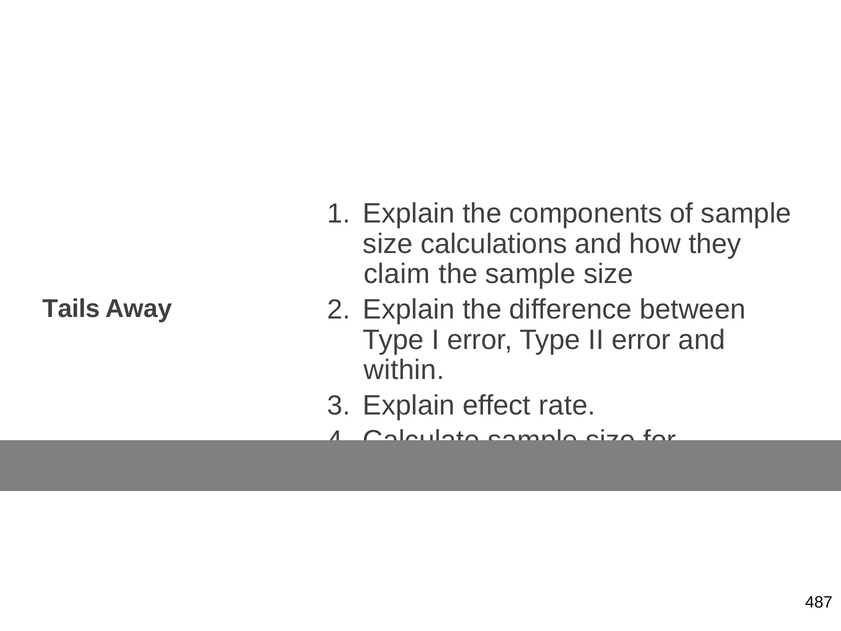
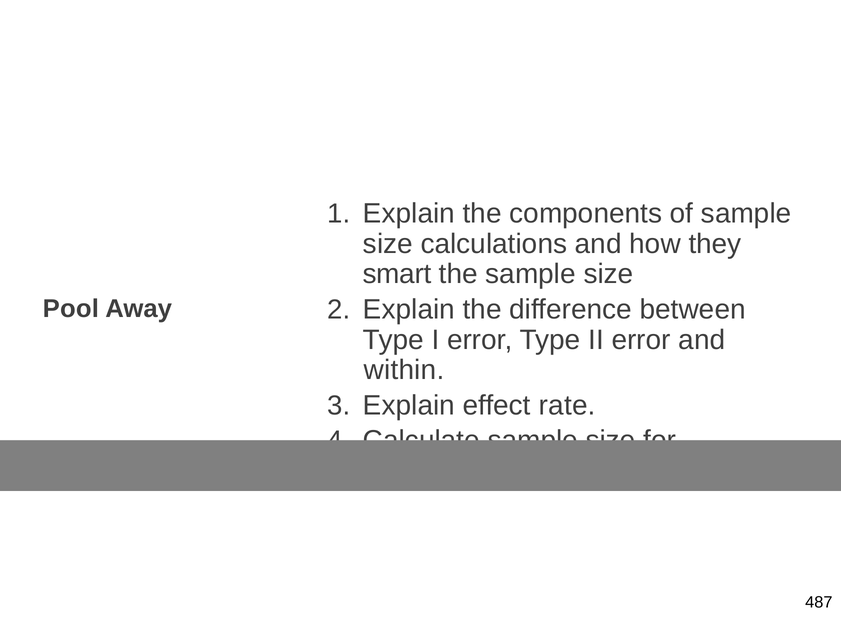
claim: claim -> smart
Tails: Tails -> Pool
